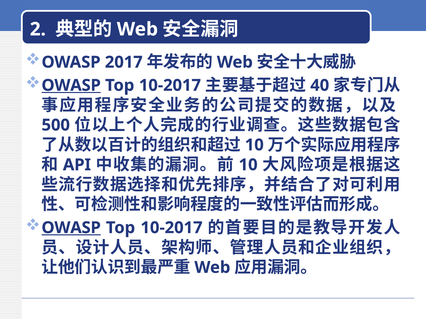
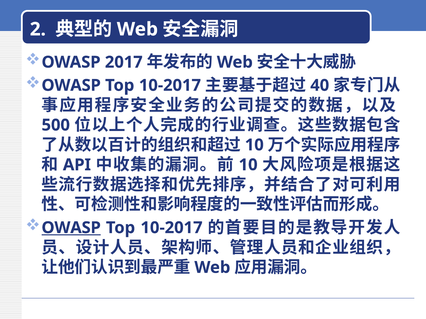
OWASP at (71, 85) underline: present -> none
